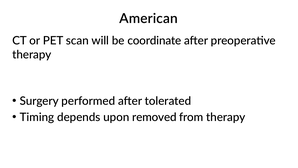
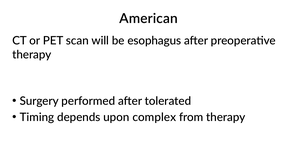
coordinate: coordinate -> esophagus
removed: removed -> complex
